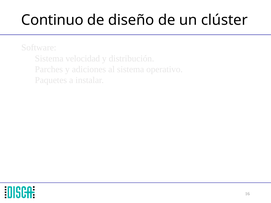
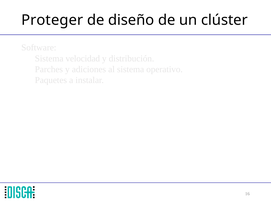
Continuo: Continuo -> Proteger
